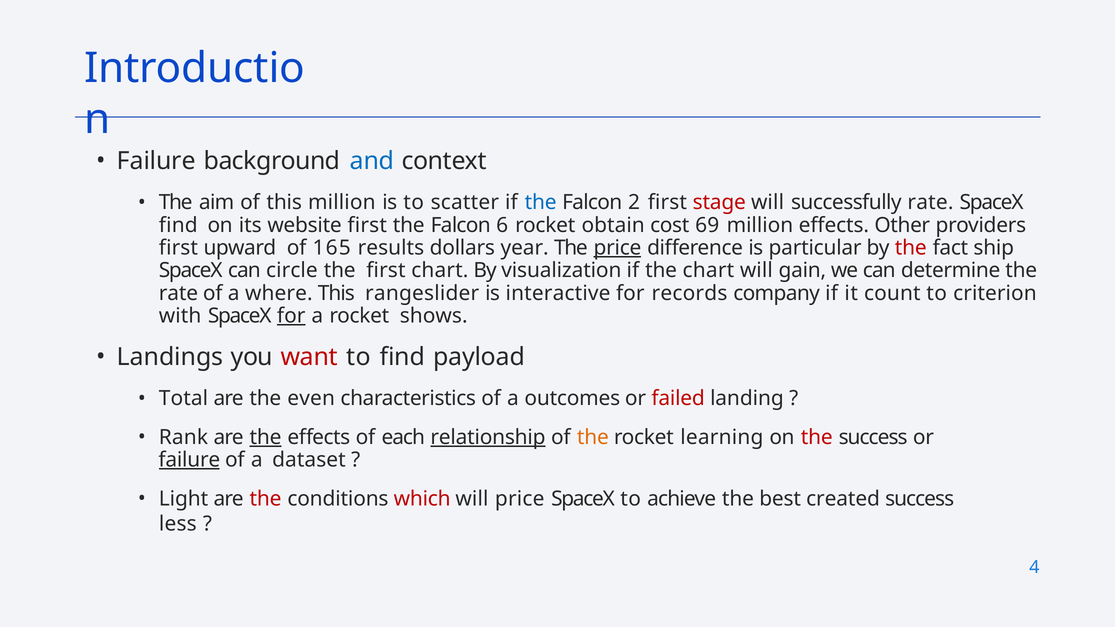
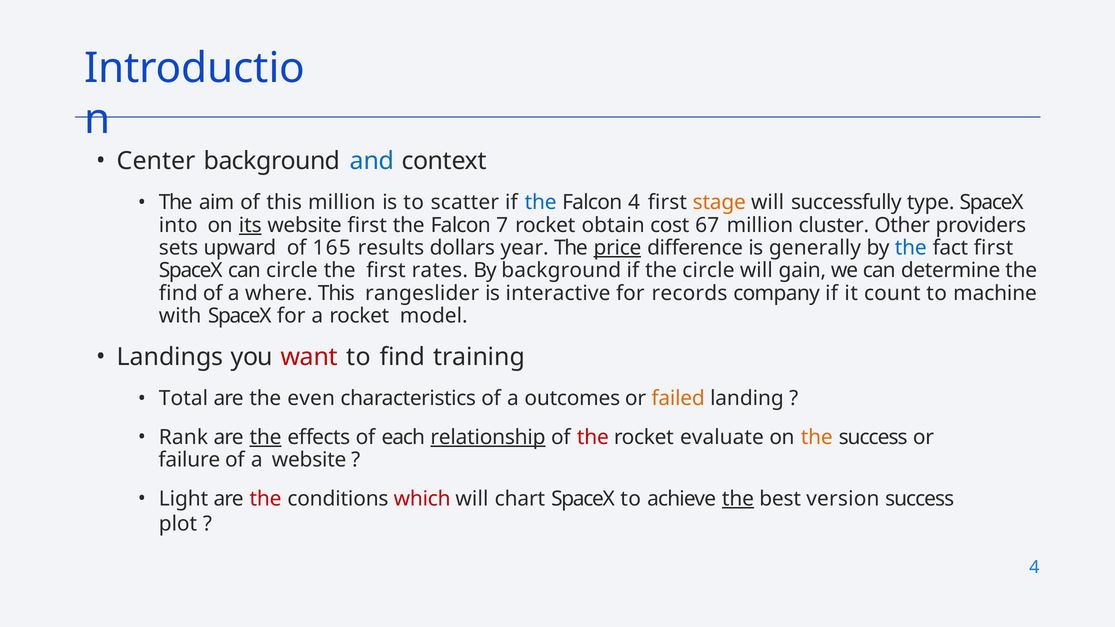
Failure at (156, 161): Failure -> Center
Falcon 2: 2 -> 4
stage colour: red -> orange
successfully rate: rate -> type
find at (178, 225): find -> into
its underline: none -> present
6: 6 -> 7
69: 69 -> 67
million effects: effects -> cluster
first at (178, 248): first -> sets
particular: particular -> generally
the at (911, 248) colour: red -> blue
fact ship: ship -> first
first chart: chart -> rates
By visualization: visualization -> background
the chart: chart -> circle
rate at (178, 293): rate -> find
criterion: criterion -> machine
for at (291, 316) underline: present -> none
shows: shows -> model
payload: payload -> training
failed colour: red -> orange
the at (593, 437) colour: orange -> red
learning: learning -> evaluate
the at (817, 437) colour: red -> orange
failure at (189, 460) underline: present -> none
a dataset: dataset -> website
will price: price -> chart
the at (738, 499) underline: none -> present
created: created -> version
less: less -> plot
